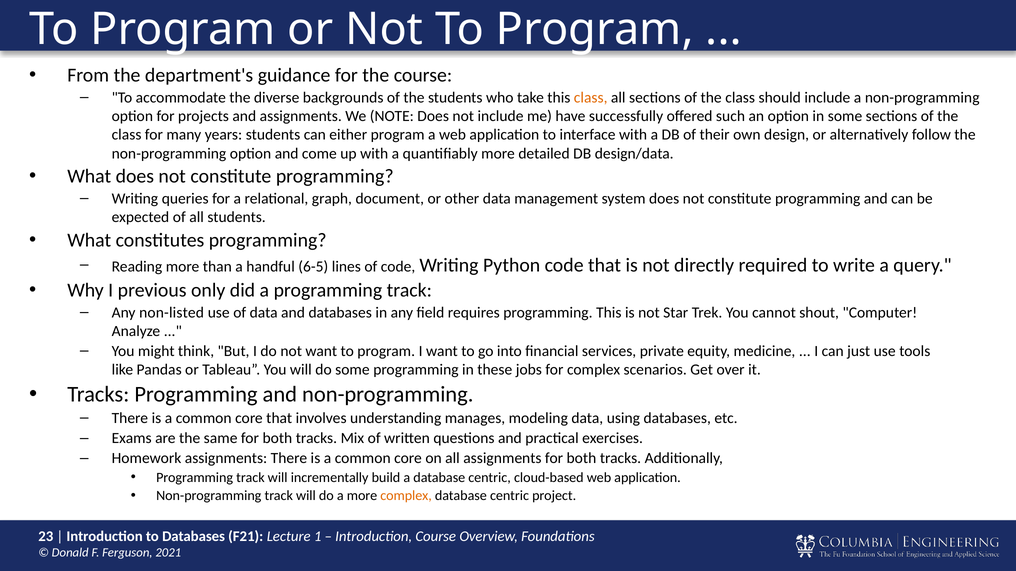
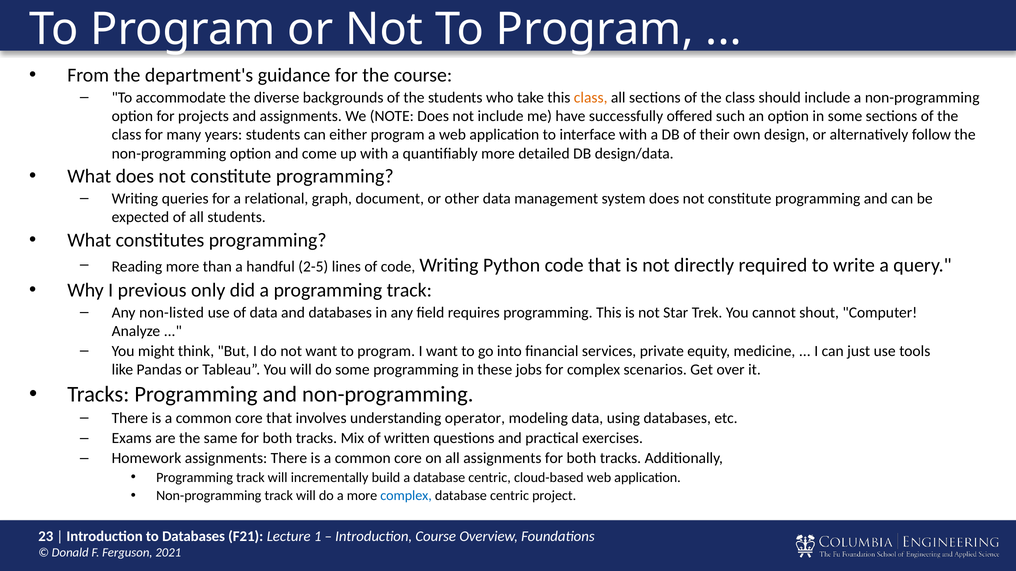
6-5: 6-5 -> 2-5
manages: manages -> operator
complex at (406, 496) colour: orange -> blue
